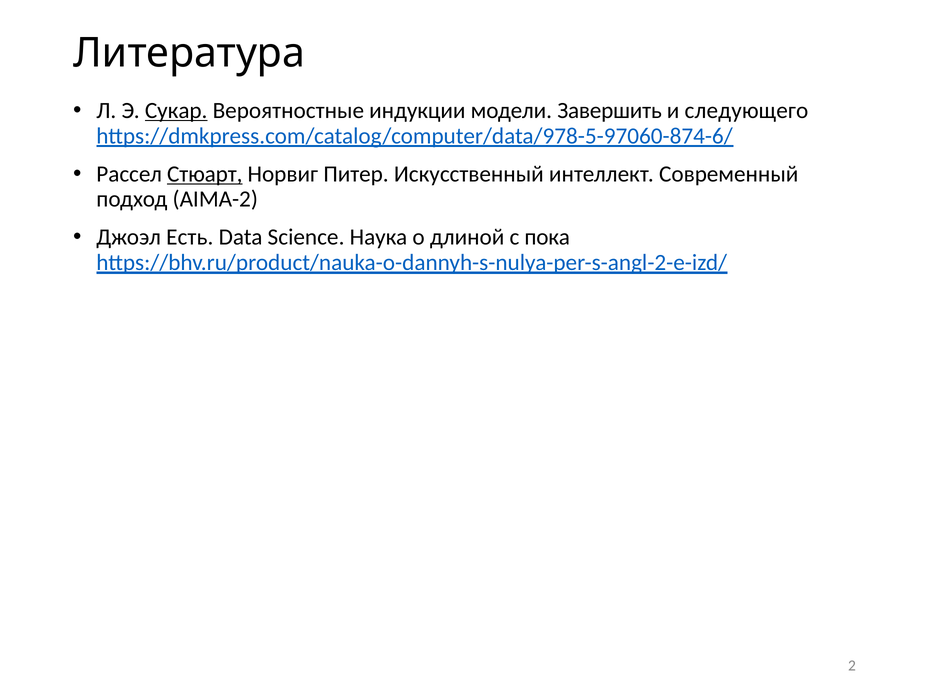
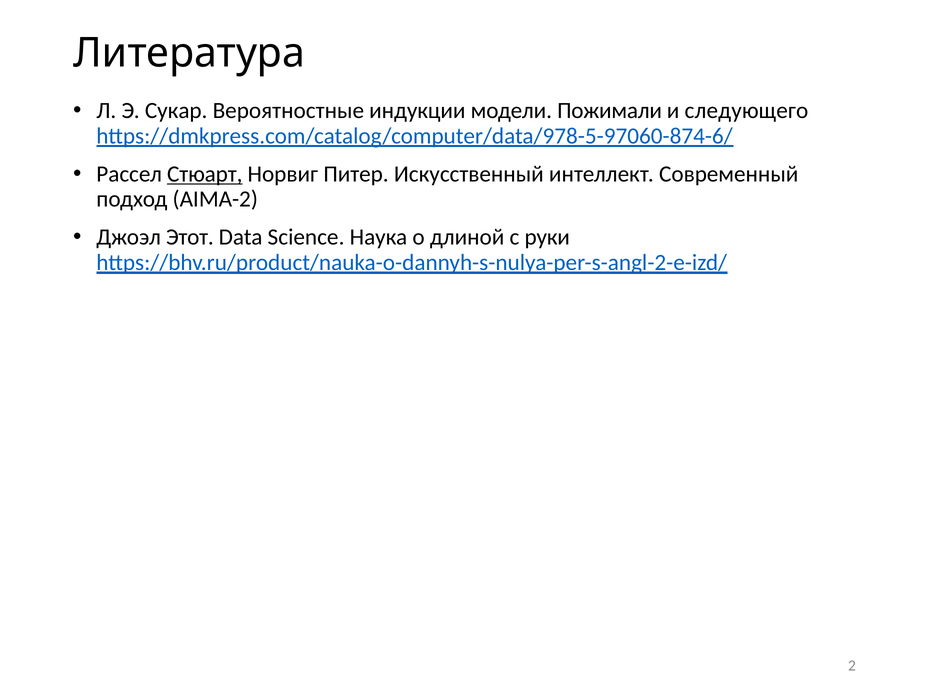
Сукар underline: present -> none
Завершить: Завершить -> Пожимали
Есть: Есть -> Этот
пока: пока -> руки
